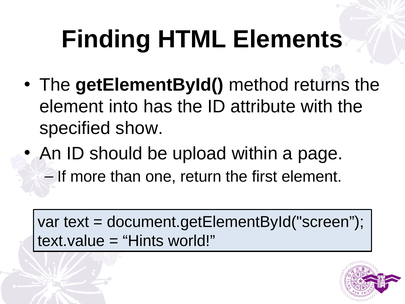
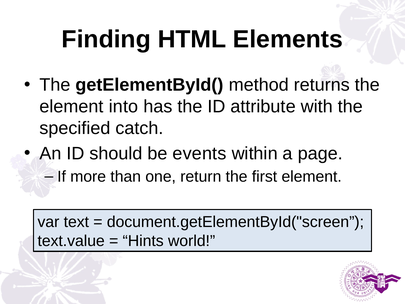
show: show -> catch
upload: upload -> events
